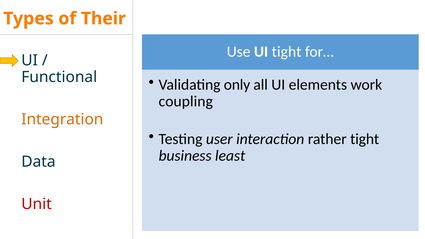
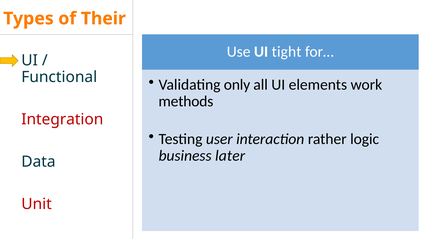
coupling: coupling -> methods
Integration colour: orange -> red
rather tight: tight -> logic
least: least -> later
